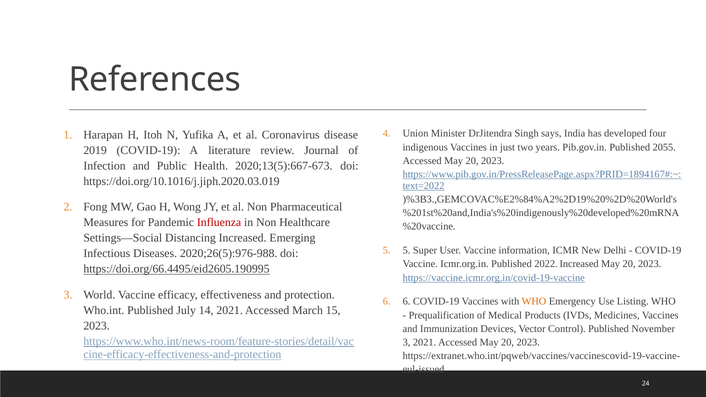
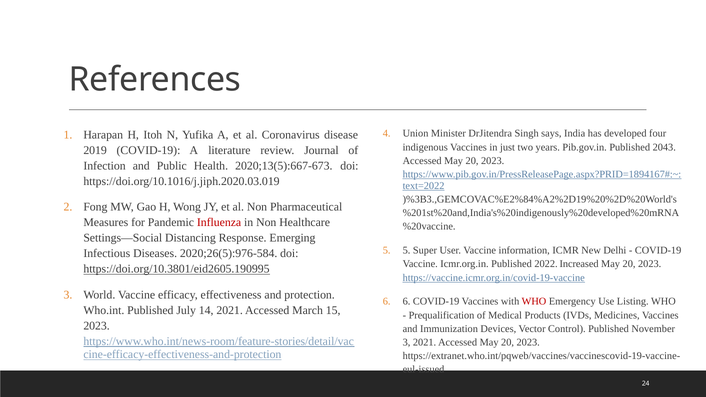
2055: 2055 -> 2043
Distancing Increased: Increased -> Response
2020;26(5):976-988: 2020;26(5):976-988 -> 2020;26(5):976-584
https://doi.org/66.4495/eid2605.190995: https://doi.org/66.4495/eid2605.190995 -> https://doi.org/10.3801/eid2605.190995
WHO at (534, 302) colour: orange -> red
